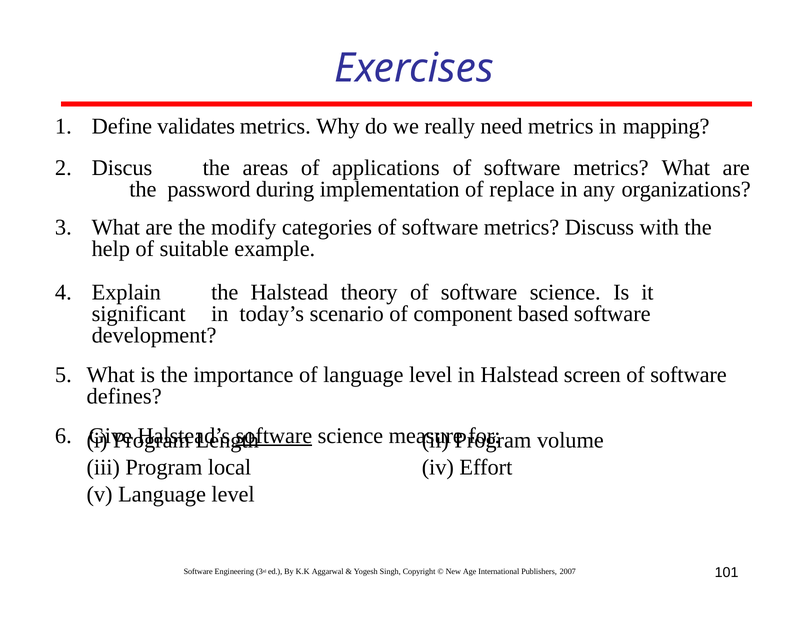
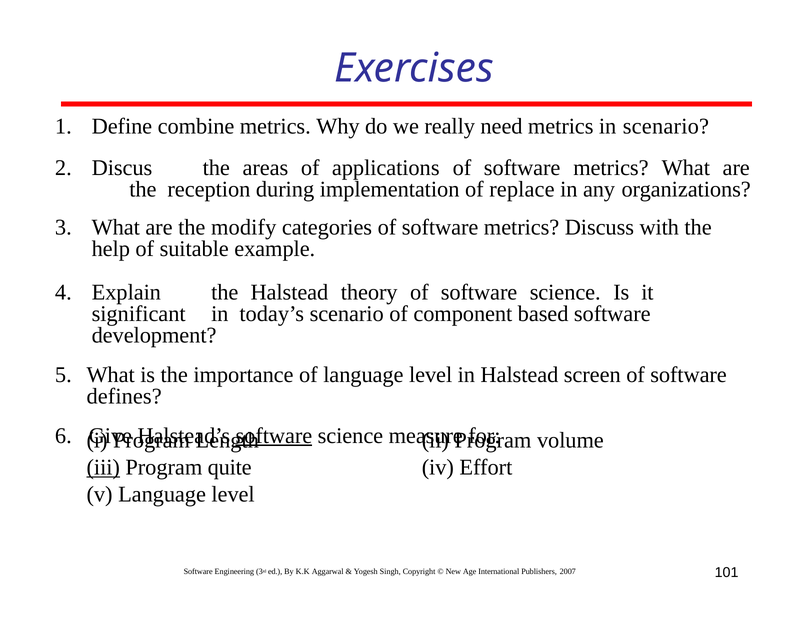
validates: validates -> combine
in mapping: mapping -> scenario
password: password -> reception
iii underline: none -> present
local: local -> quite
